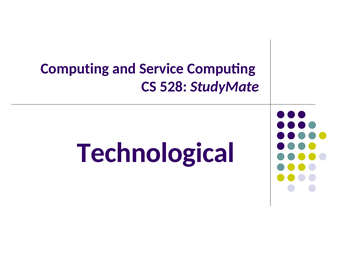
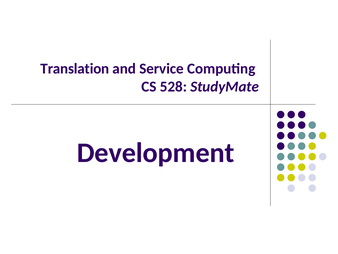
Computing at (75, 68): Computing -> Translation
Technological: Technological -> Development
